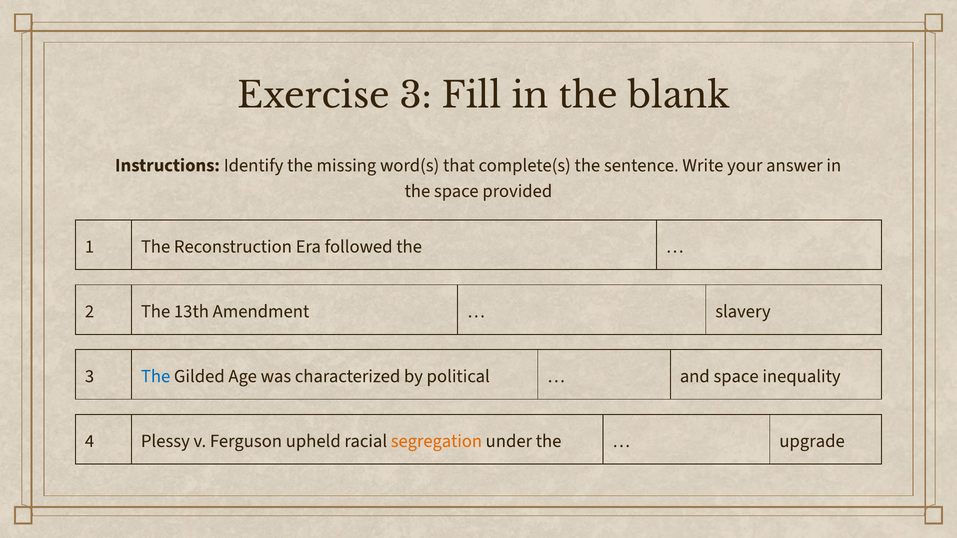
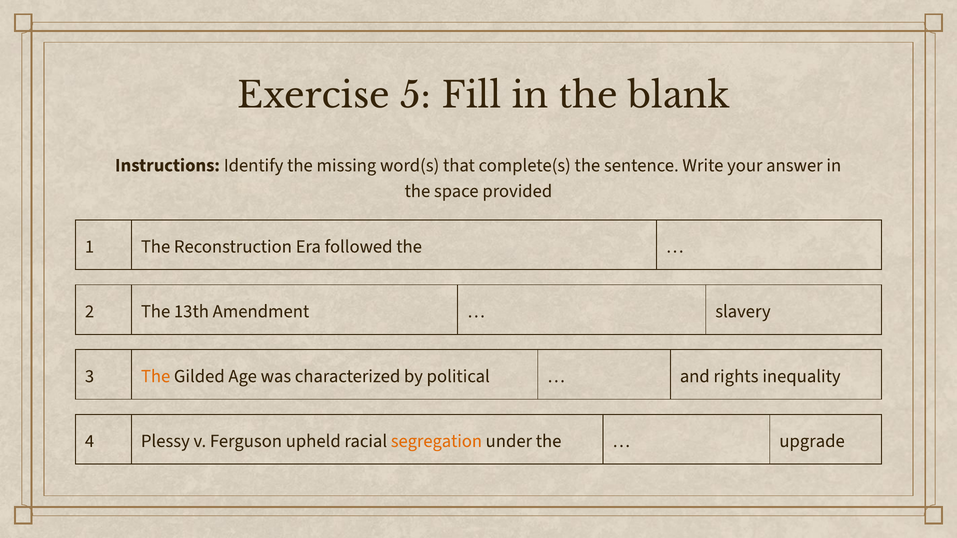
Exercise 3: 3 -> 5
The at (156, 376) colour: blue -> orange
and space: space -> rights
